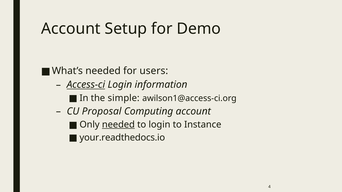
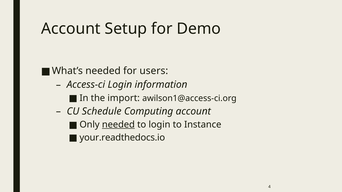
Access-ci underline: present -> none
simple: simple -> import
Proposal: Proposal -> Schedule
